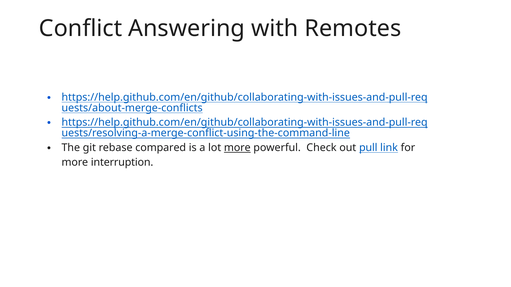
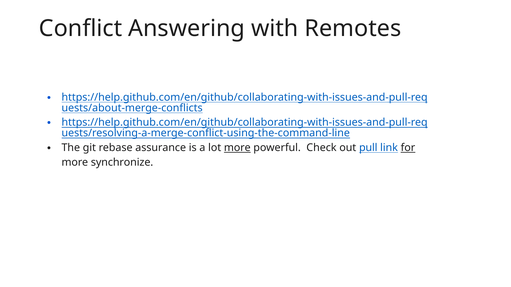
compared: compared -> assurance
for underline: none -> present
interruption: interruption -> synchronize
